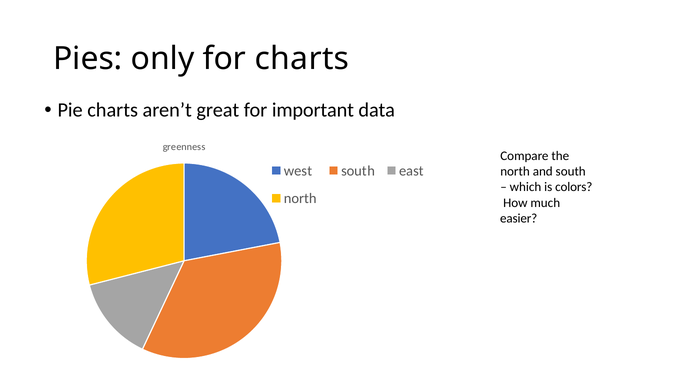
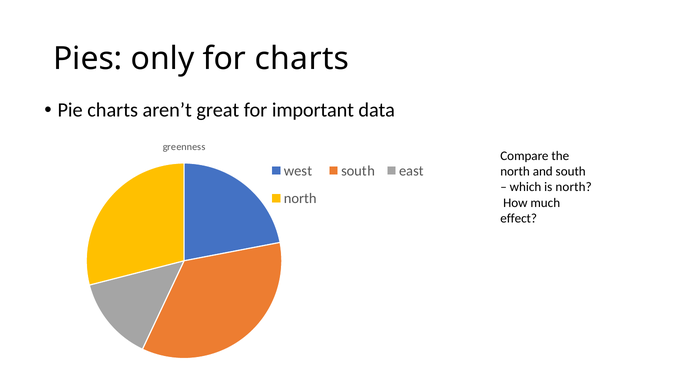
is colors: colors -> north
easier: easier -> effect
